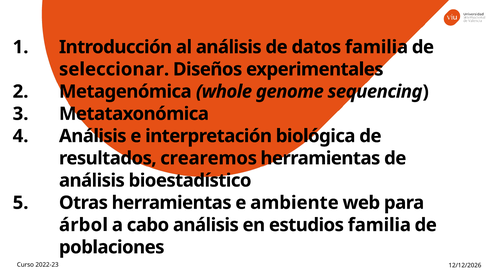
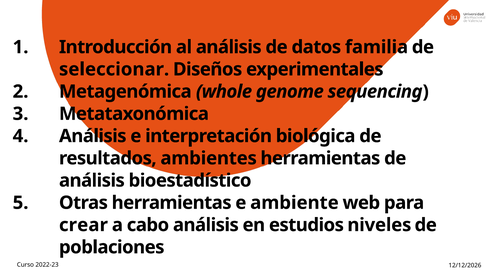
crearemos: crearemos -> ambientes
árbol: árbol -> crear
estudios familia: familia -> niveles
